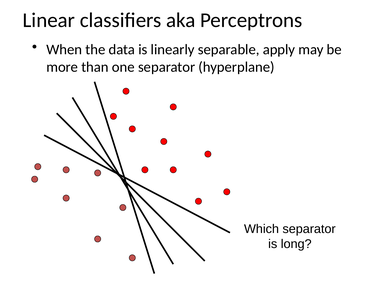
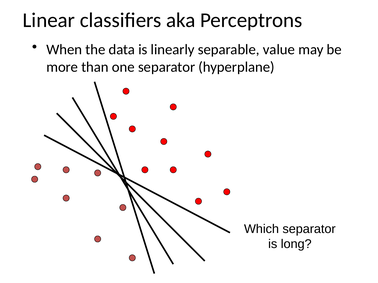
apply: apply -> value
